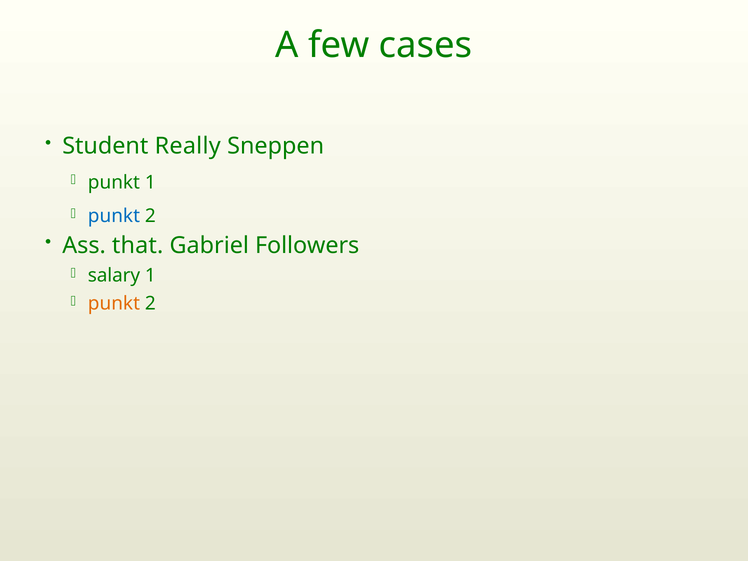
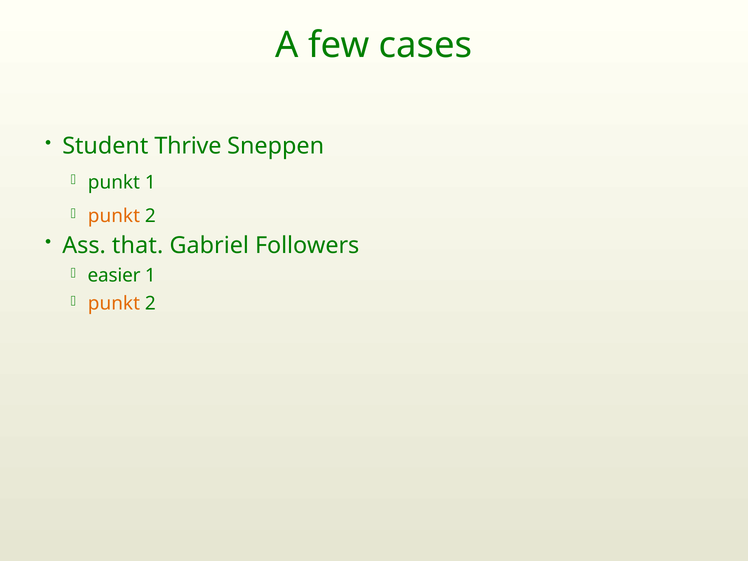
Really: Really -> Thrive
punkt at (114, 216) colour: blue -> orange
salary: salary -> easier
